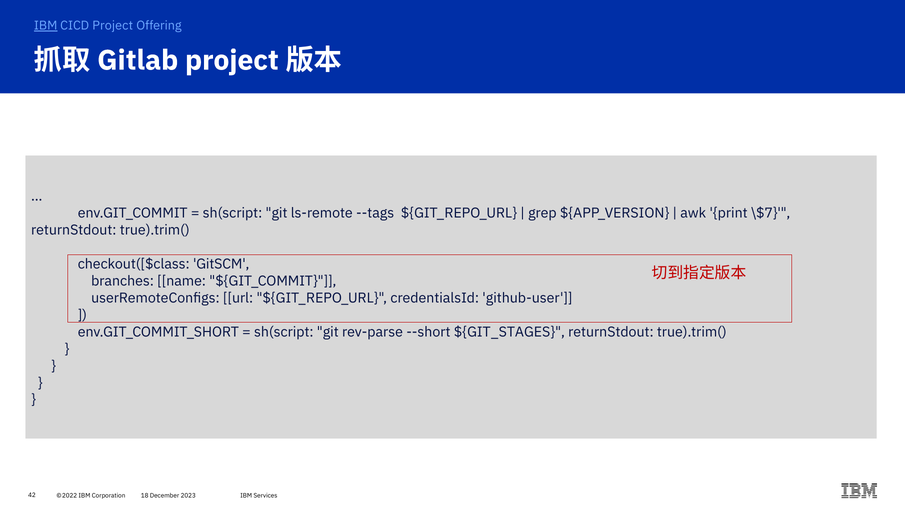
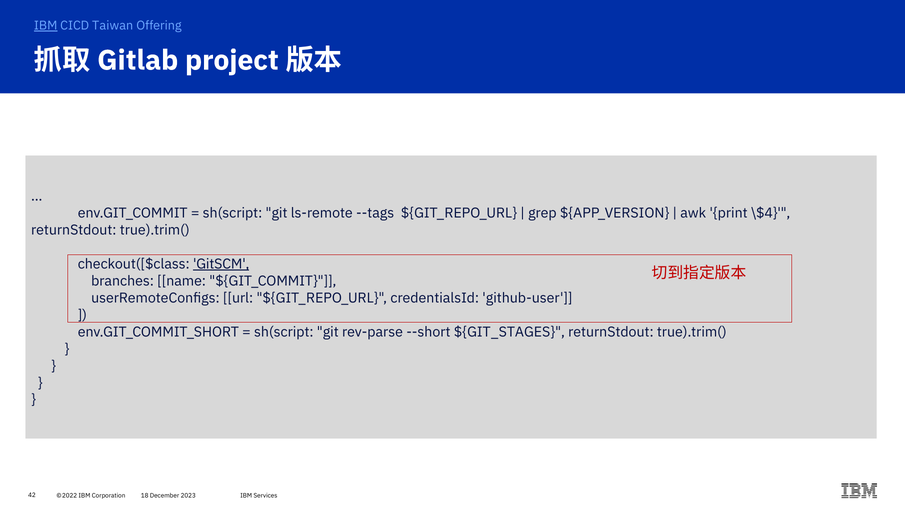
Project: Project -> Taiwan
\$7: \$7 -> \$4
GitSCM underline: none -> present
